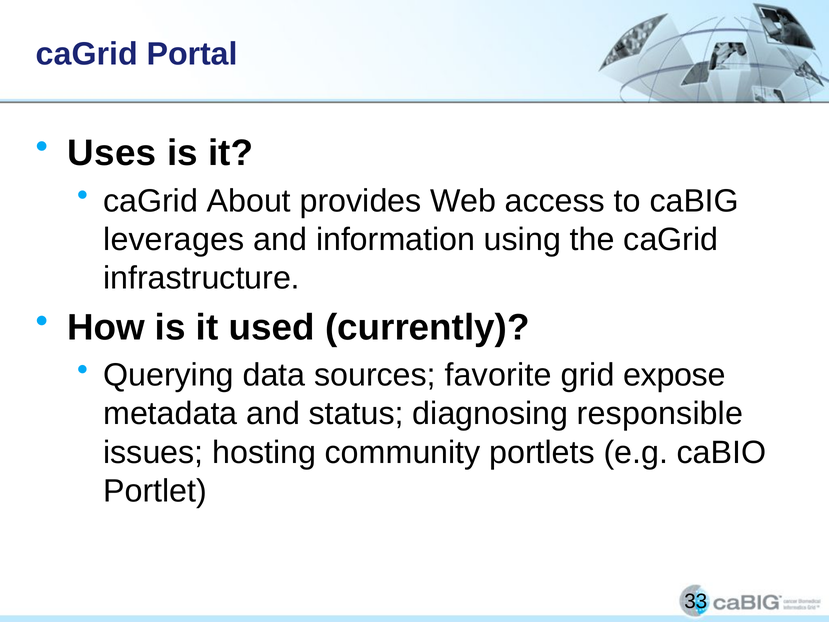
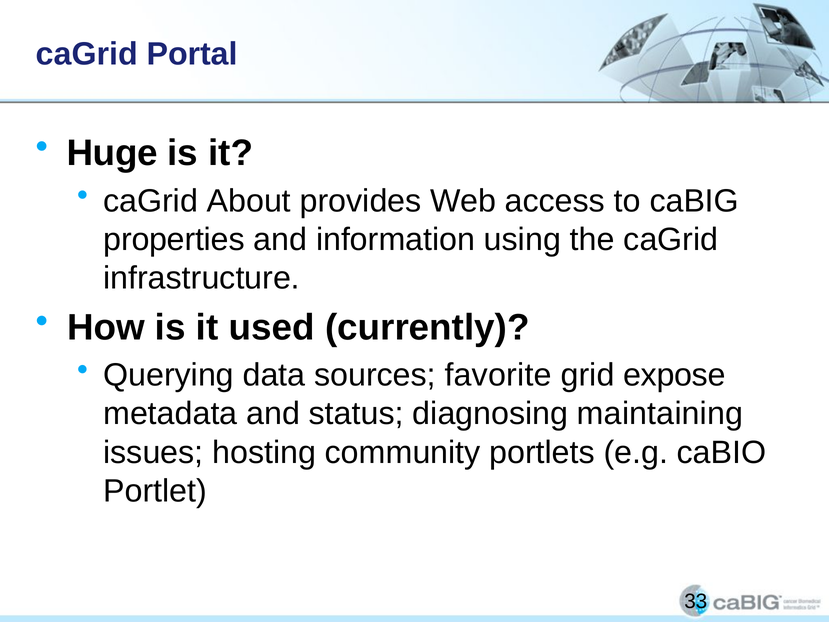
Uses: Uses -> Huge
leverages: leverages -> properties
responsible: responsible -> maintaining
